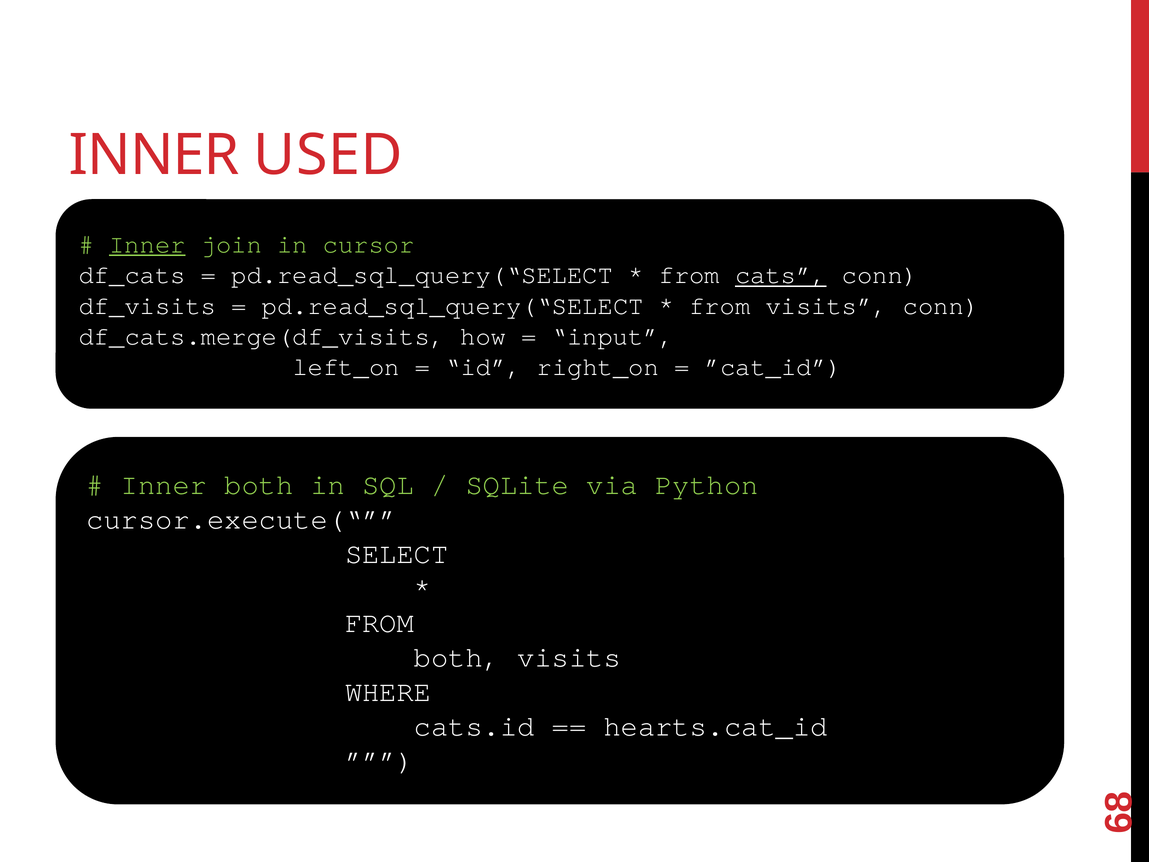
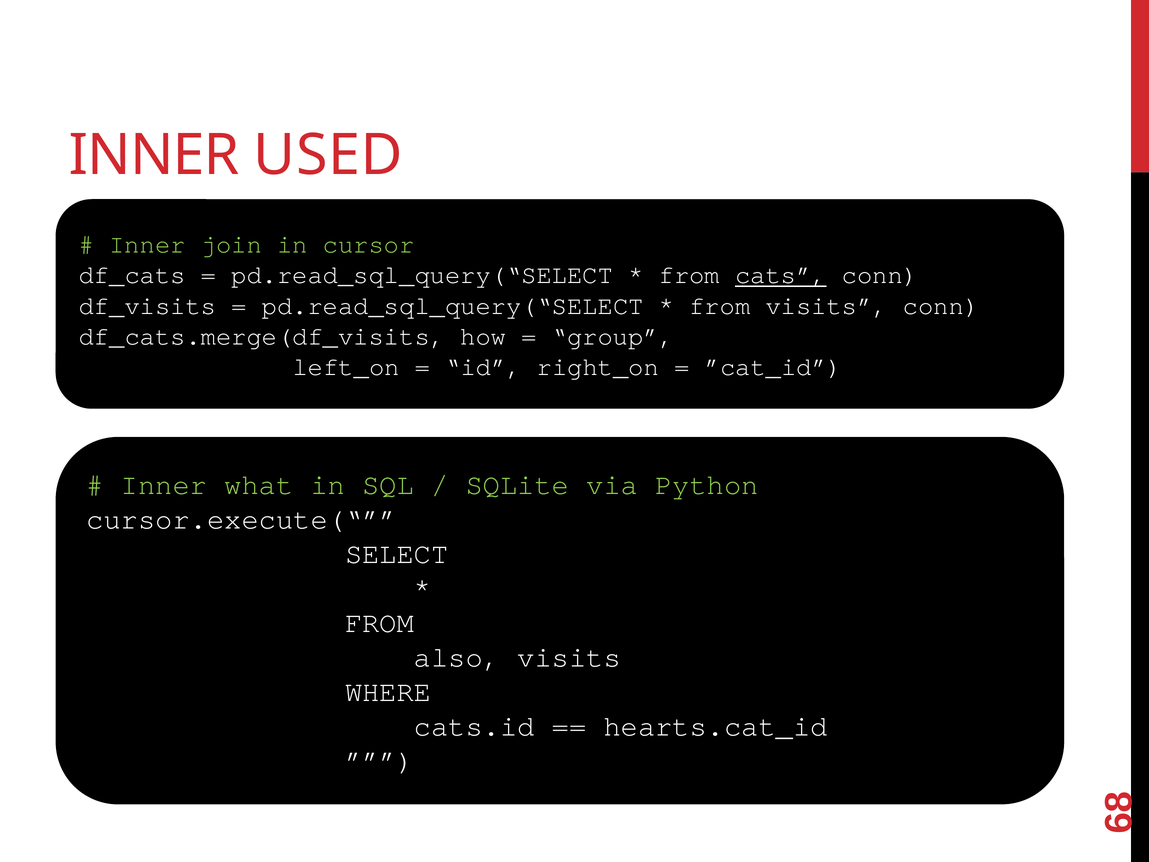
Inner at (147, 244) underline: present -> none
input: input -> group
Inner both: both -> what
both at (457, 657): both -> also
